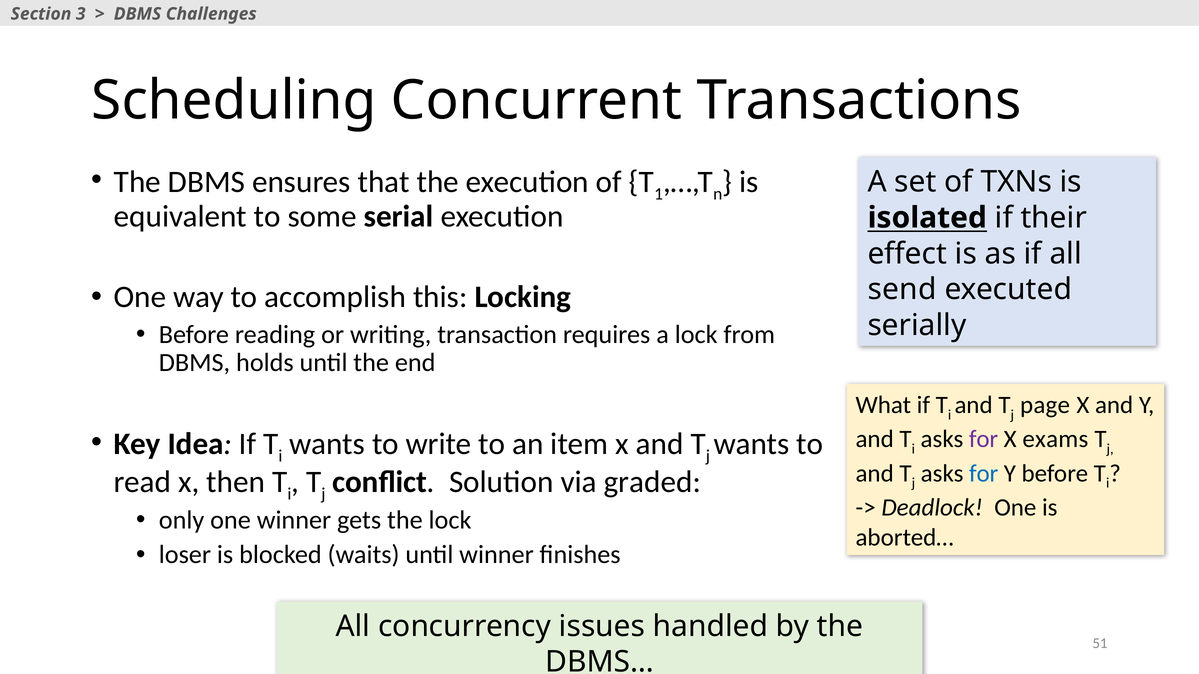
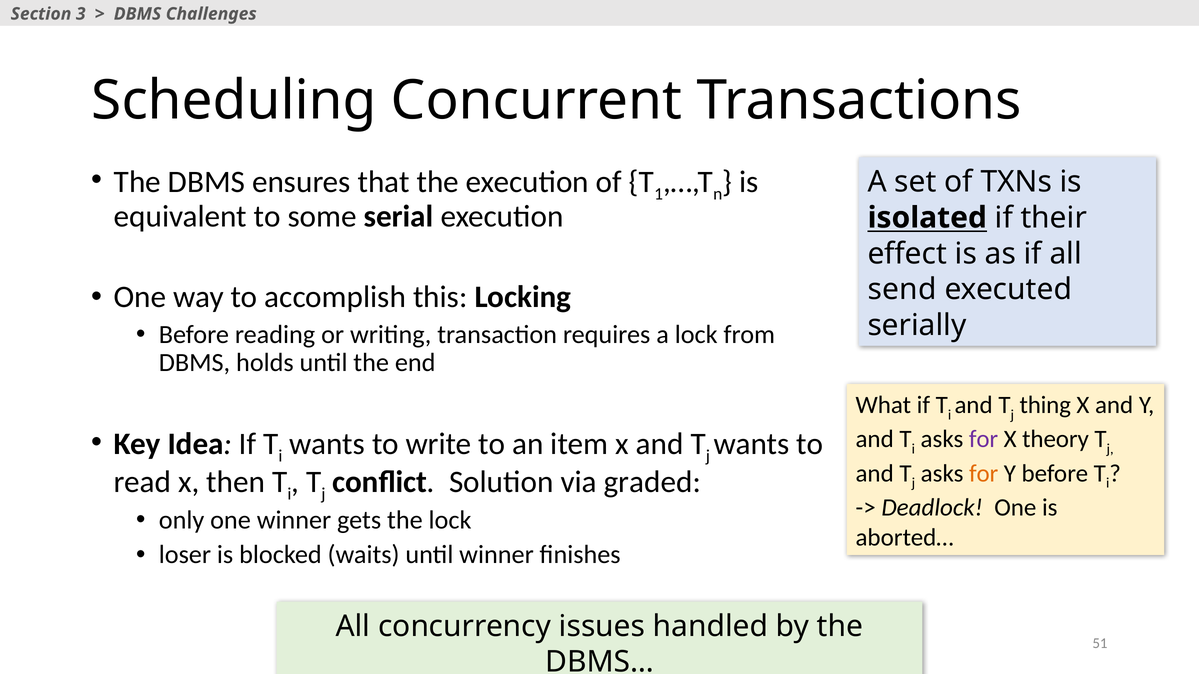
page: page -> thing
exams: exams -> theory
for at (984, 474) colour: blue -> orange
